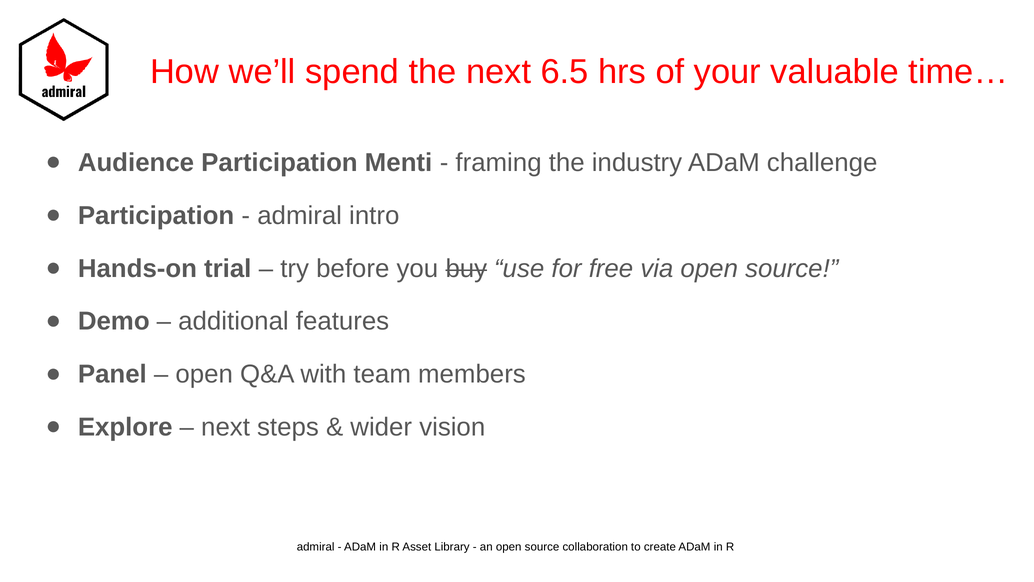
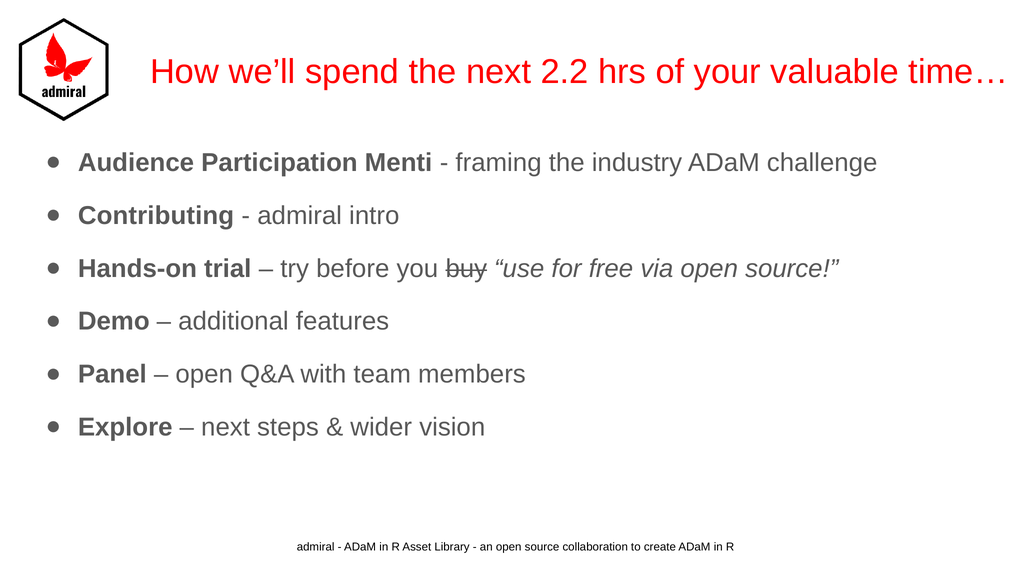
6.5: 6.5 -> 2.2
Participation at (156, 215): Participation -> Contributing
